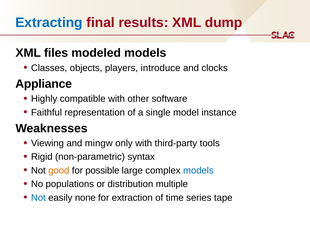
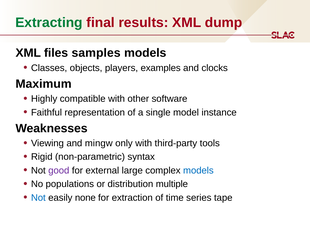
Extracting colour: blue -> green
modeled: modeled -> samples
introduce: introduce -> examples
Appliance: Appliance -> Maximum
good colour: orange -> purple
possible: possible -> external
